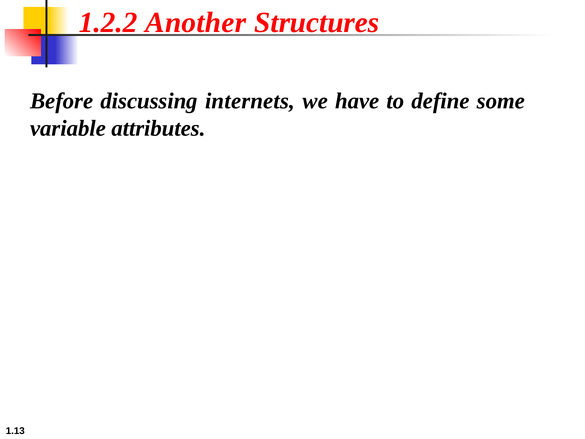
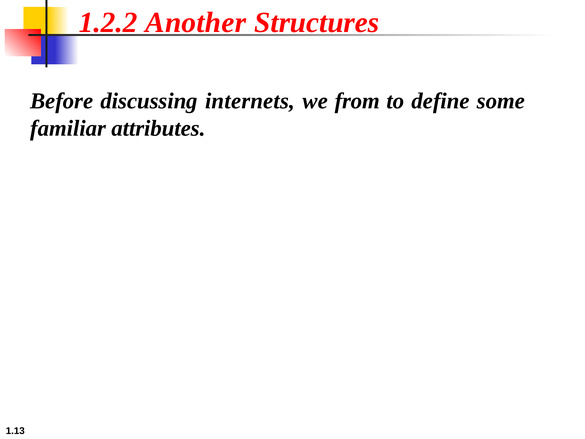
have: have -> from
variable: variable -> familiar
